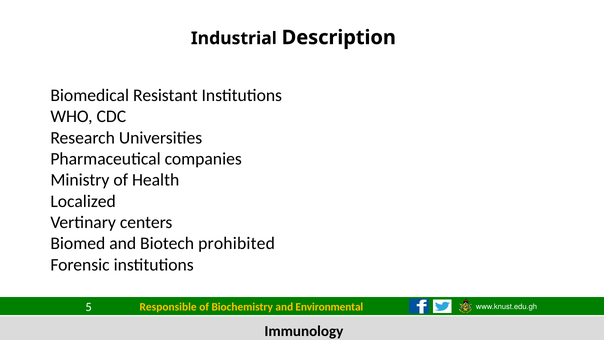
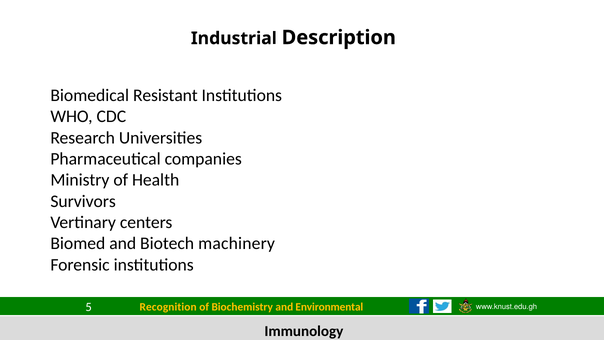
Localized: Localized -> Survivors
prohibited: prohibited -> machinery
Responsible: Responsible -> Recognition
